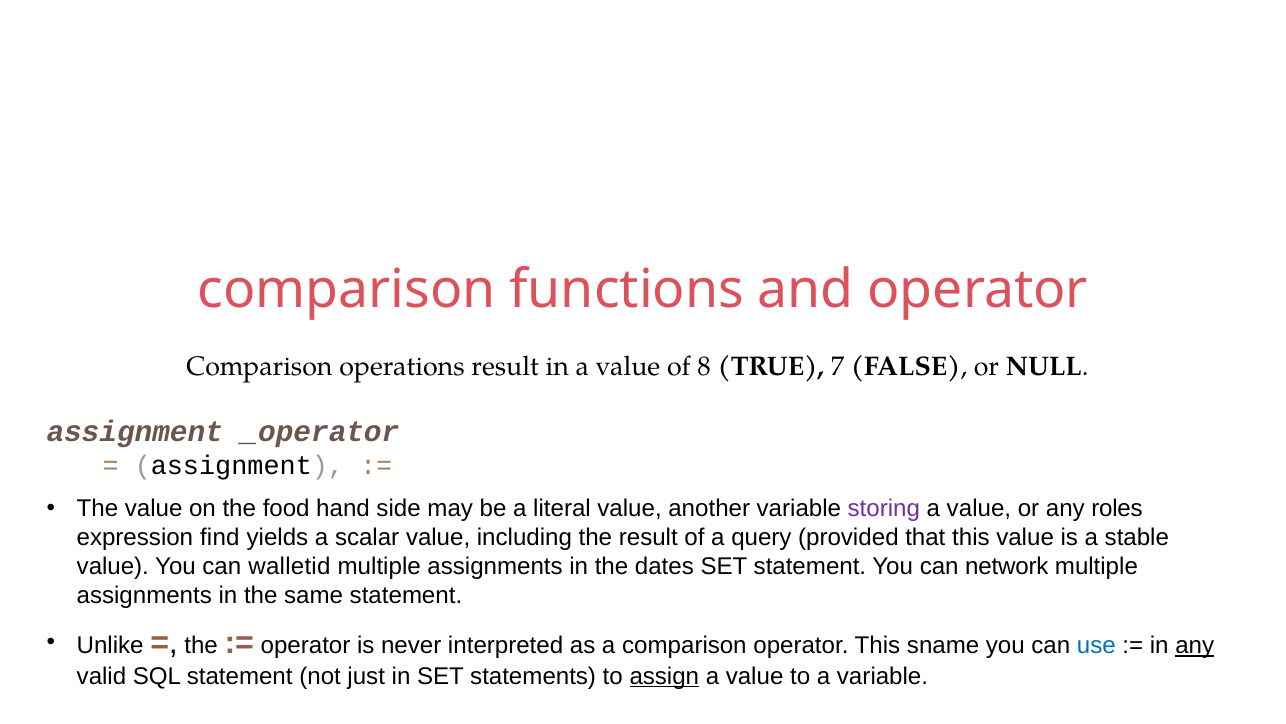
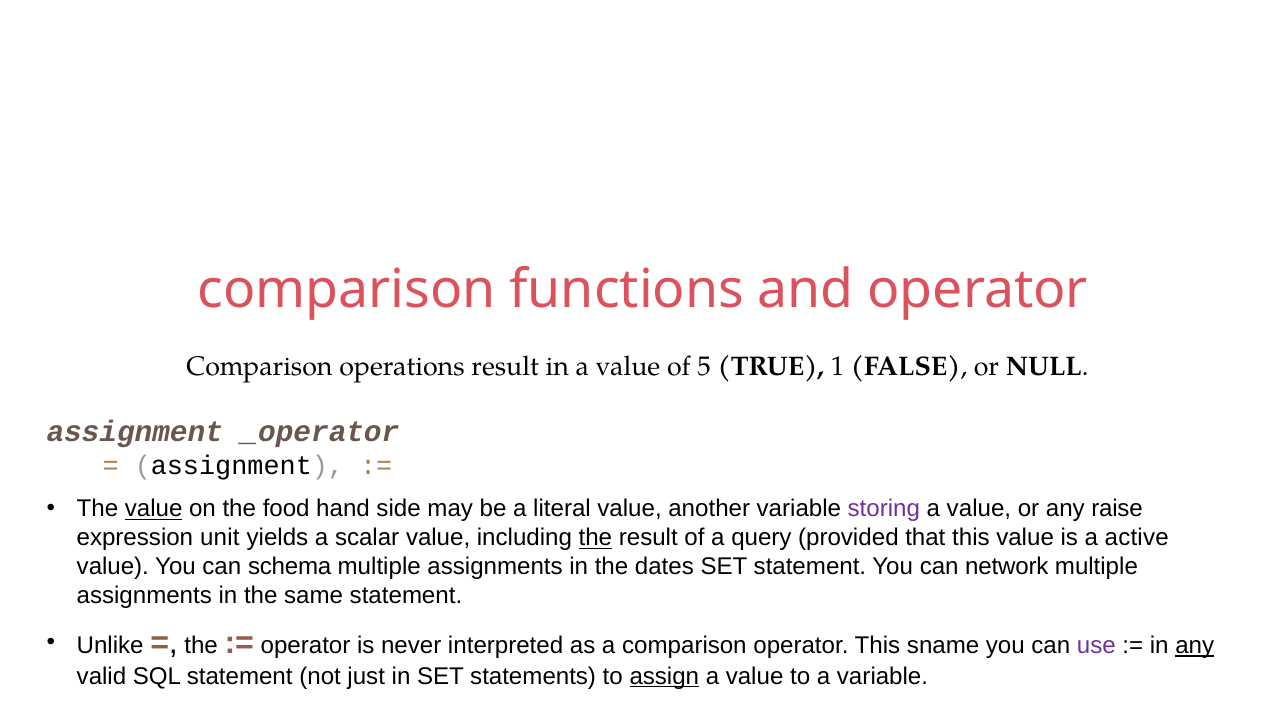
8: 8 -> 5
7: 7 -> 1
value at (154, 508) underline: none -> present
roles: roles -> raise
find: find -> unit
the at (595, 537) underline: none -> present
stable: stable -> active
walletid: walletid -> schema
use colour: blue -> purple
